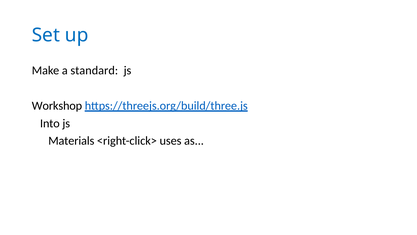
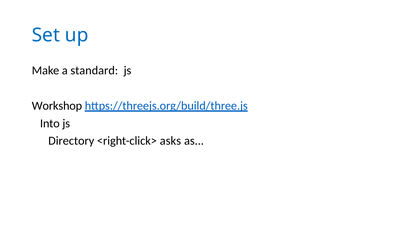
Materials: Materials -> Directory
uses: uses -> asks
